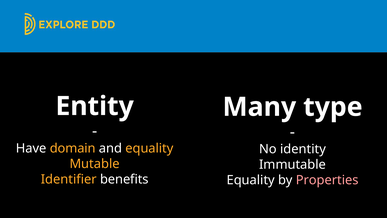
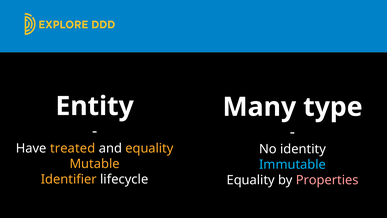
domain: domain -> treated
Immutable colour: white -> light blue
benefits: benefits -> lifecycle
